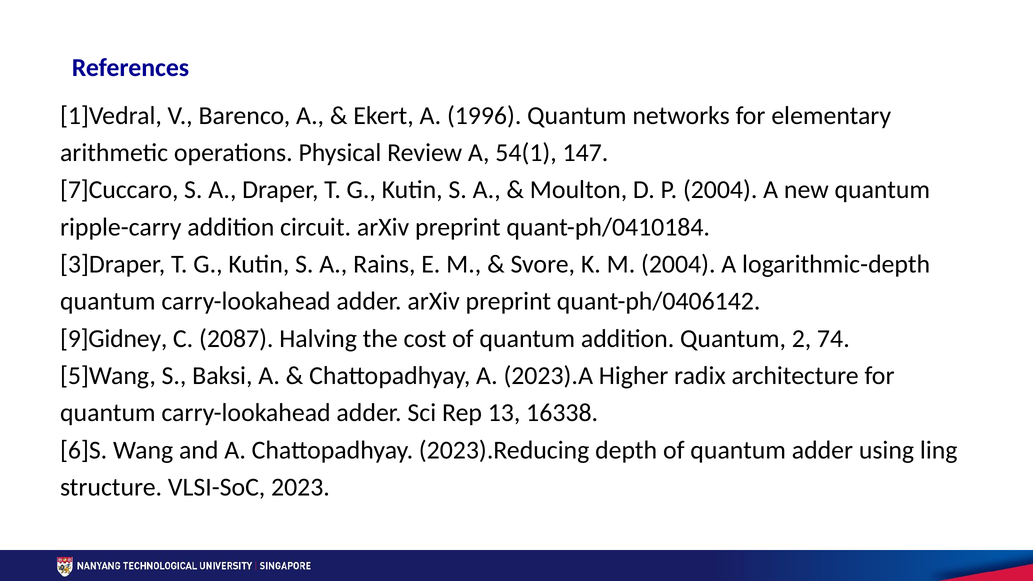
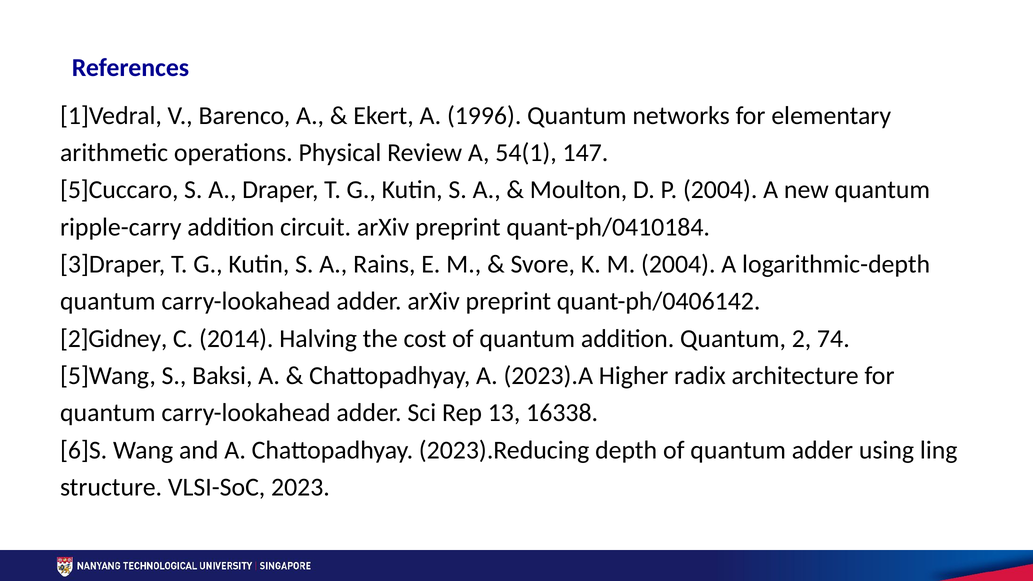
7]Cuccaro: 7]Cuccaro -> 5]Cuccaro
9]Gidney: 9]Gidney -> 2]Gidney
2087: 2087 -> 2014
